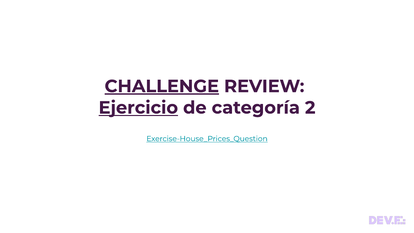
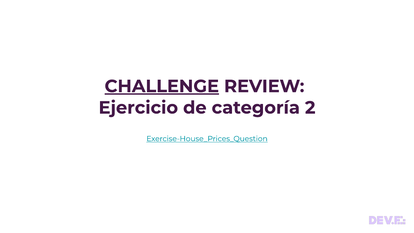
Ejercicio underline: present -> none
